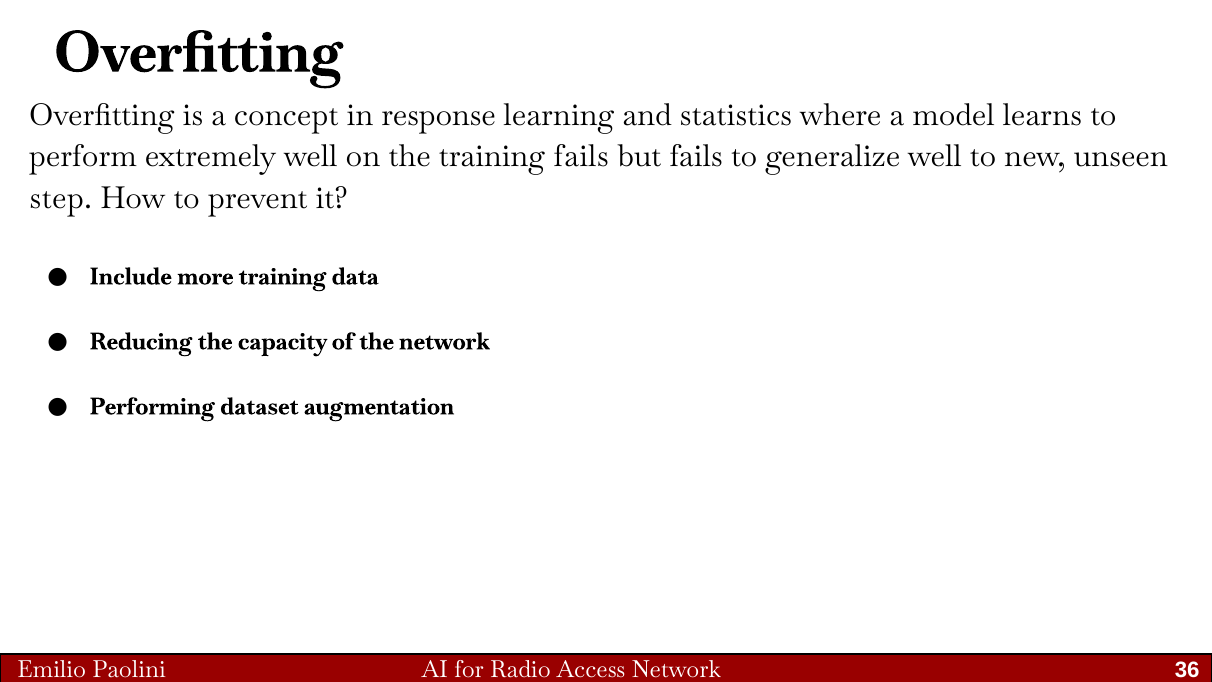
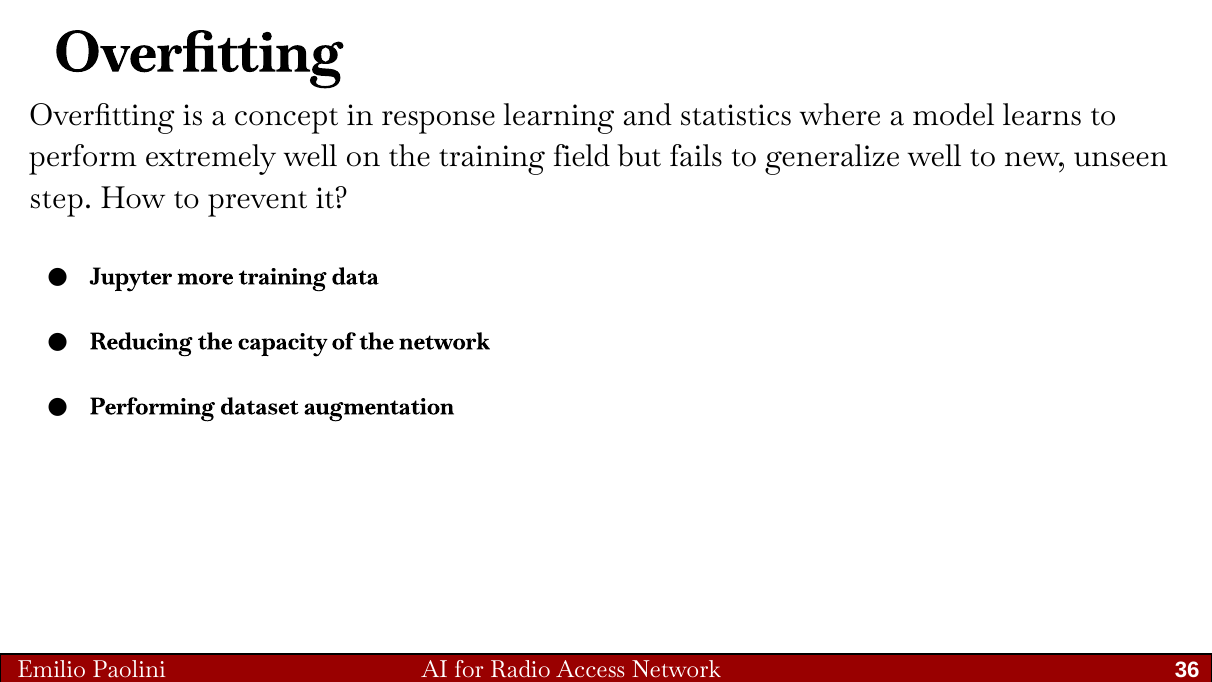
training fails: fails -> field
Include: Include -> Jupyter
